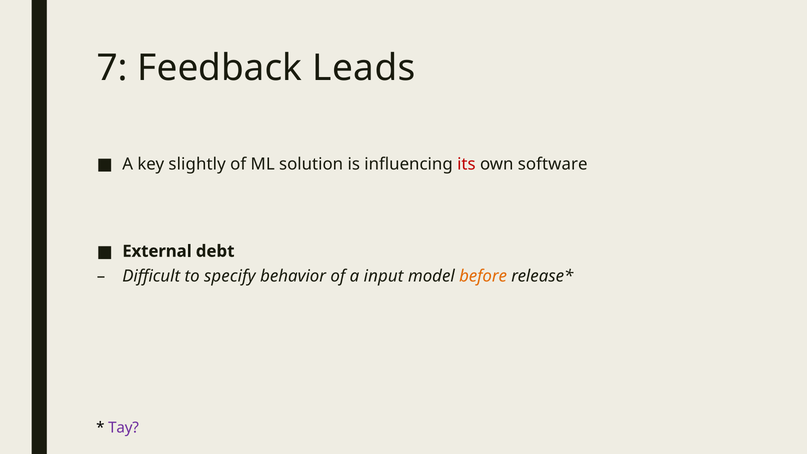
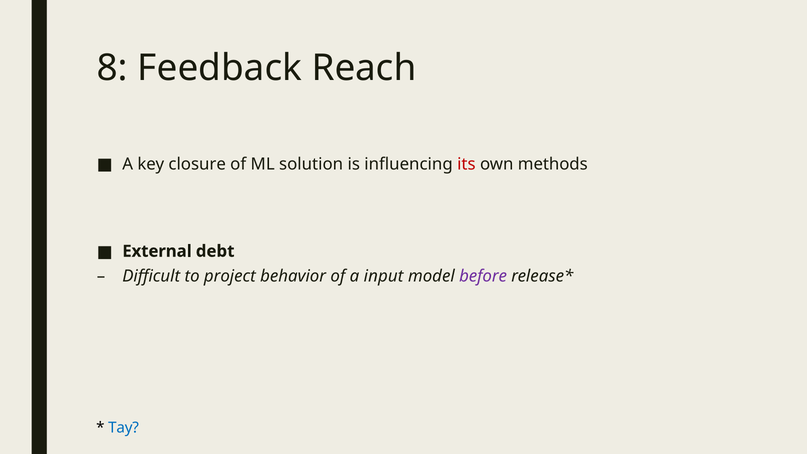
7: 7 -> 8
Leads: Leads -> Reach
slightly: slightly -> closure
software: software -> methods
specify: specify -> project
before colour: orange -> purple
Tay colour: purple -> blue
